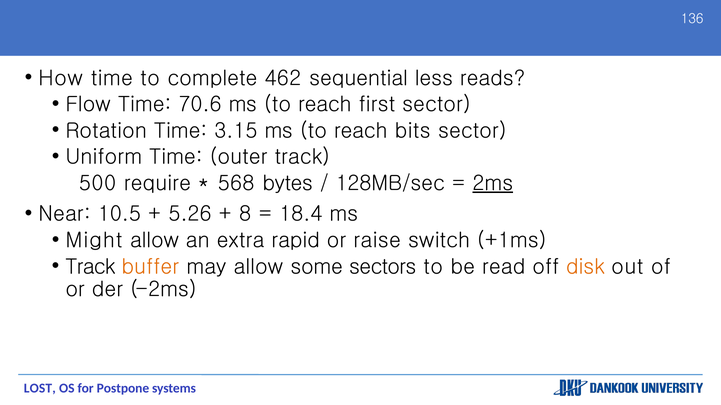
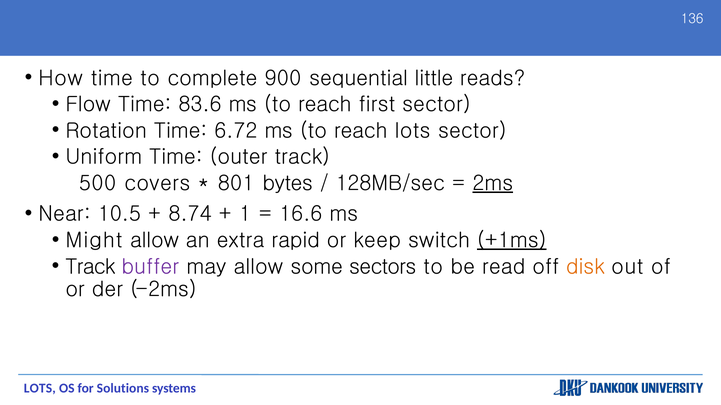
462: 462 -> 900
less: less -> little
70.6: 70.6 -> 83.6
3.15: 3.15 -> 6.72
reach bits: bits -> lots
require: require -> covers
568: 568 -> 801
5.26: 5.26 -> 8.74
8: 8 -> 1
18.4: 18.4 -> 16.6
raise: raise -> keep
+1ms underline: none -> present
buffer colour: orange -> purple
LOST at (40, 389): LOST -> LOTS
Postpone: Postpone -> Solutions
